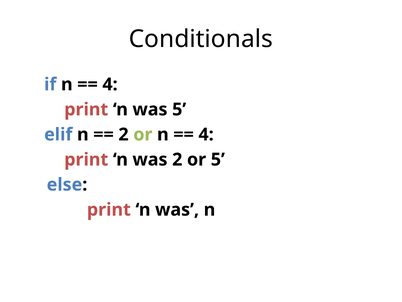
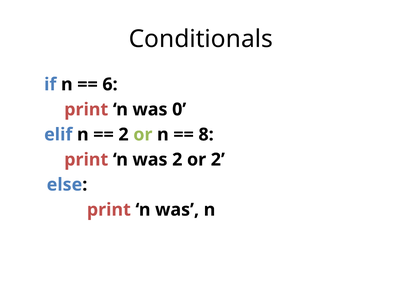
4 at (110, 84): 4 -> 6
was 5: 5 -> 0
4 at (206, 134): 4 -> 8
or 5: 5 -> 2
